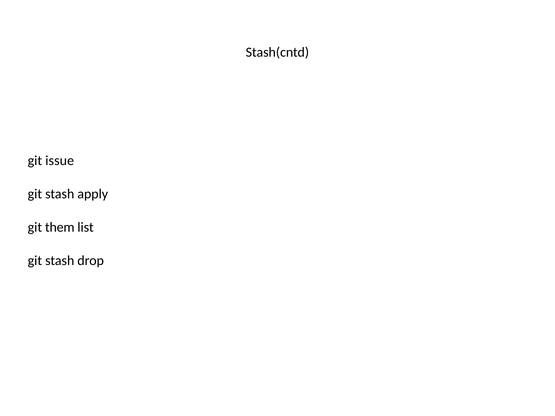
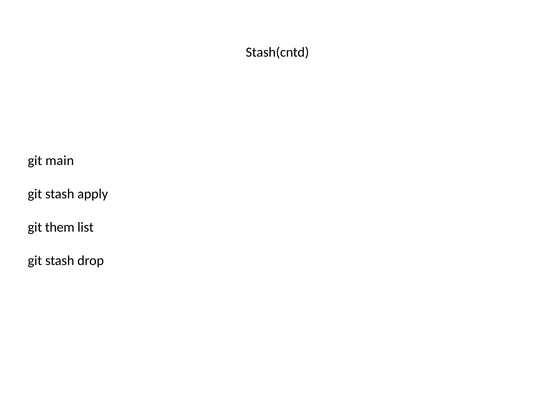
issue: issue -> main
